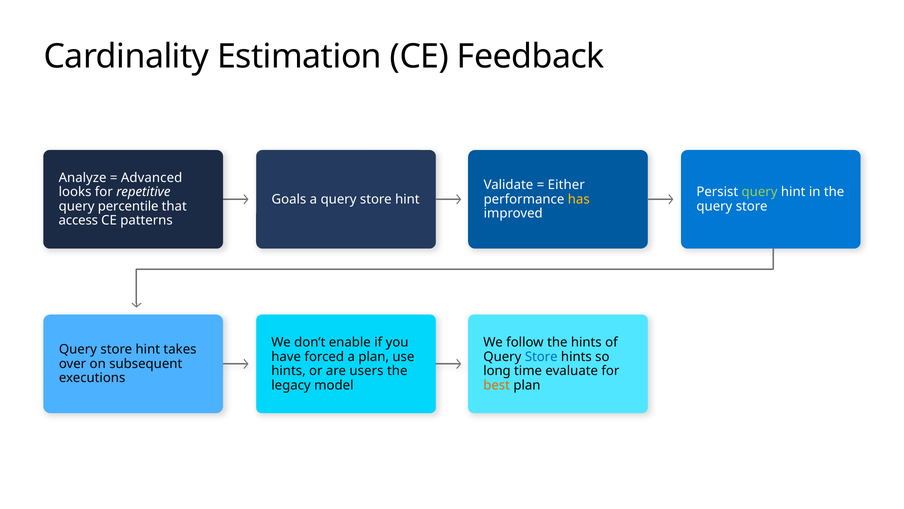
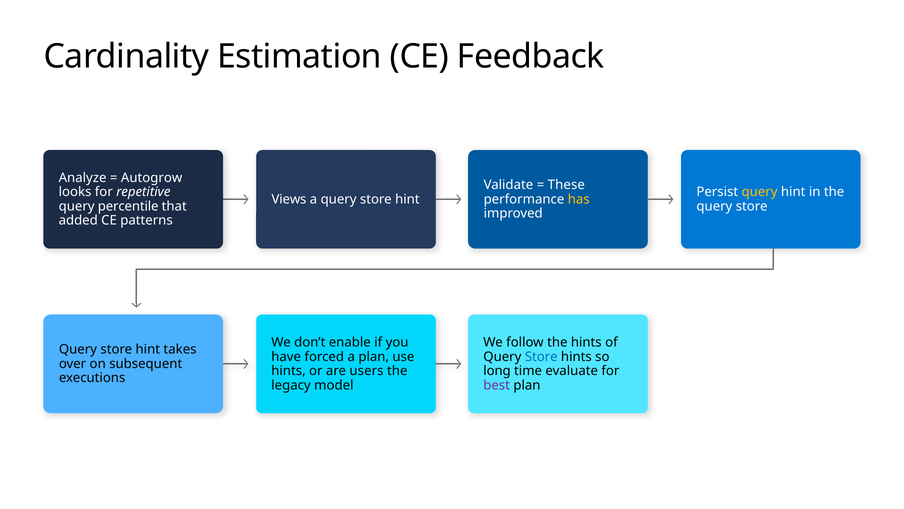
Advanced: Advanced -> Autogrow
Either: Either -> These
query at (760, 192) colour: light green -> yellow
Goals: Goals -> Views
access: access -> added
best colour: orange -> purple
